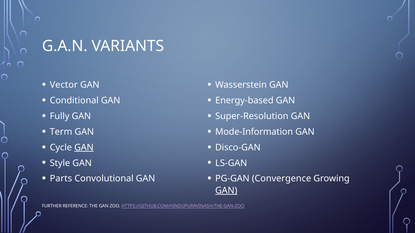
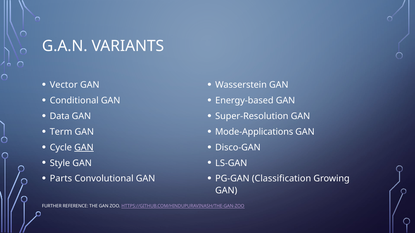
Fully: Fully -> Data
Mode-Information: Mode-Information -> Mode-Applications
Convergence: Convergence -> Classification
GAN at (226, 191) underline: present -> none
